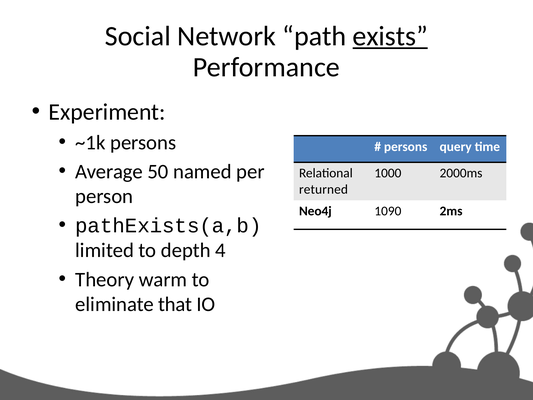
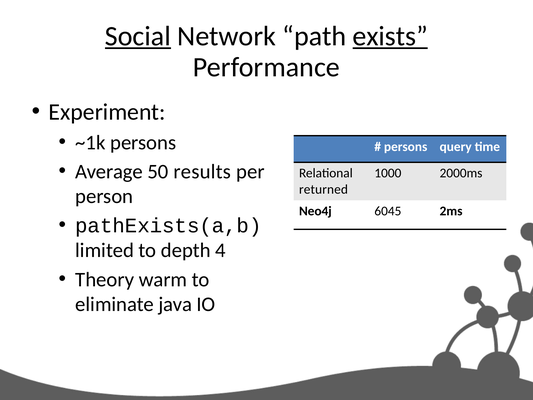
Social underline: none -> present
named: named -> results
1090: 1090 -> 6045
that: that -> java
